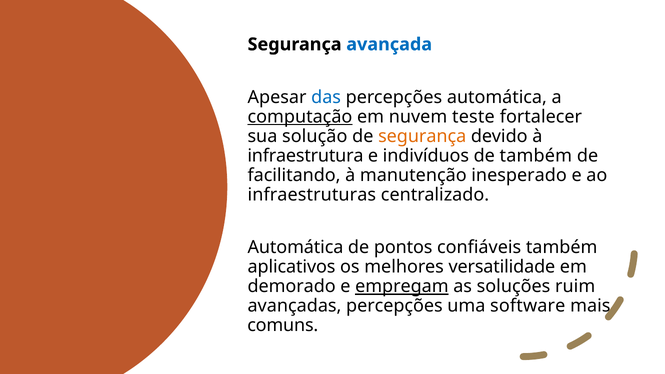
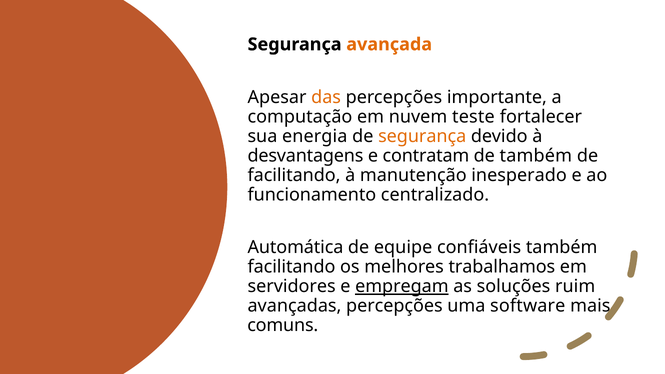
avançada colour: blue -> orange
das colour: blue -> orange
percepções automática: automática -> importante
computação underline: present -> none
solução: solução -> energia
infraestrutura: infraestrutura -> desvantagens
indivíduos: indivíduos -> contratam
infraestruturas: infraestruturas -> funcionamento
pontos: pontos -> equipe
aplicativos at (292, 267): aplicativos -> facilitando
versatilidade: versatilidade -> trabalhamos
demorado: demorado -> servidores
